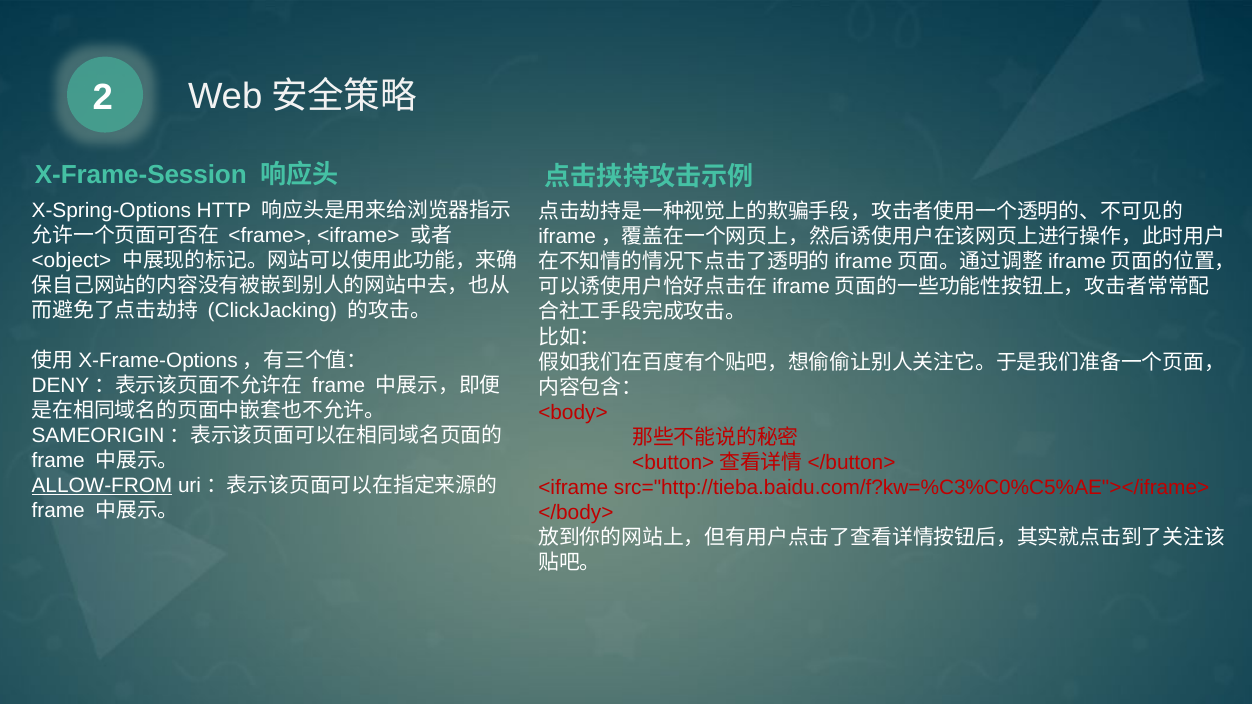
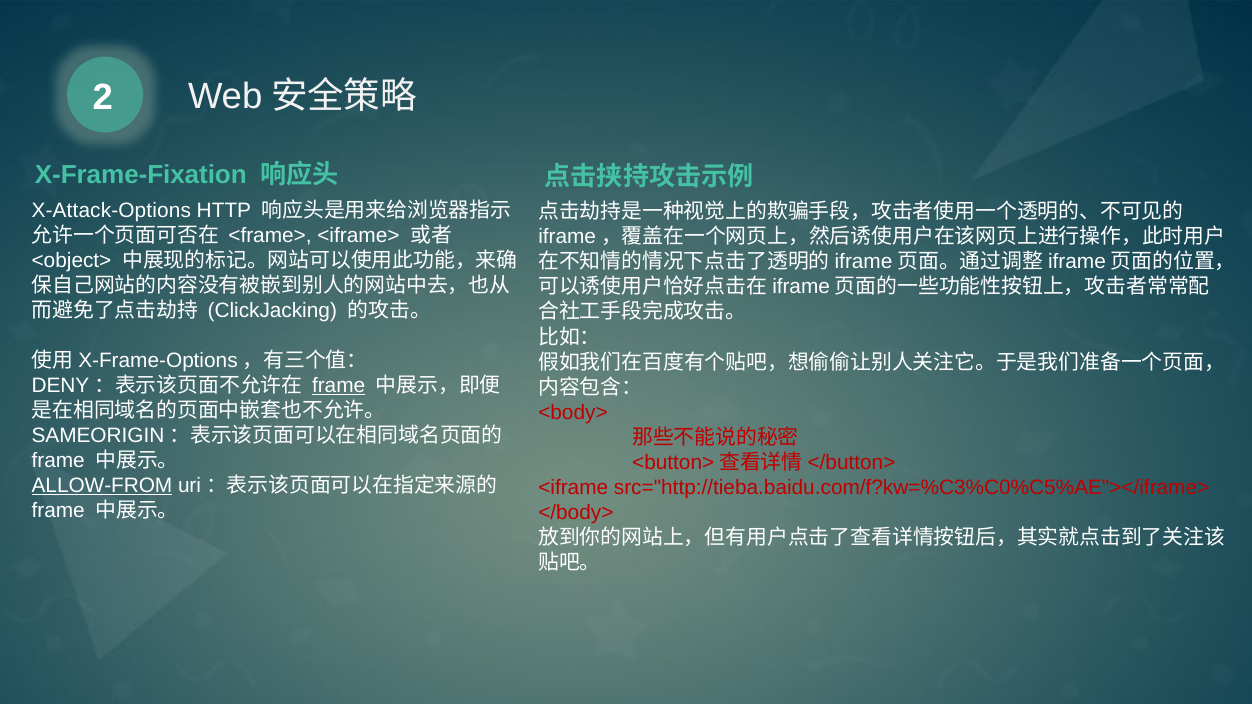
X-Frame-Session: X-Frame-Session -> X-Frame-Fixation
X-Spring-Options: X-Spring-Options -> X-Attack-Options
frame at (339, 385) underline: none -> present
